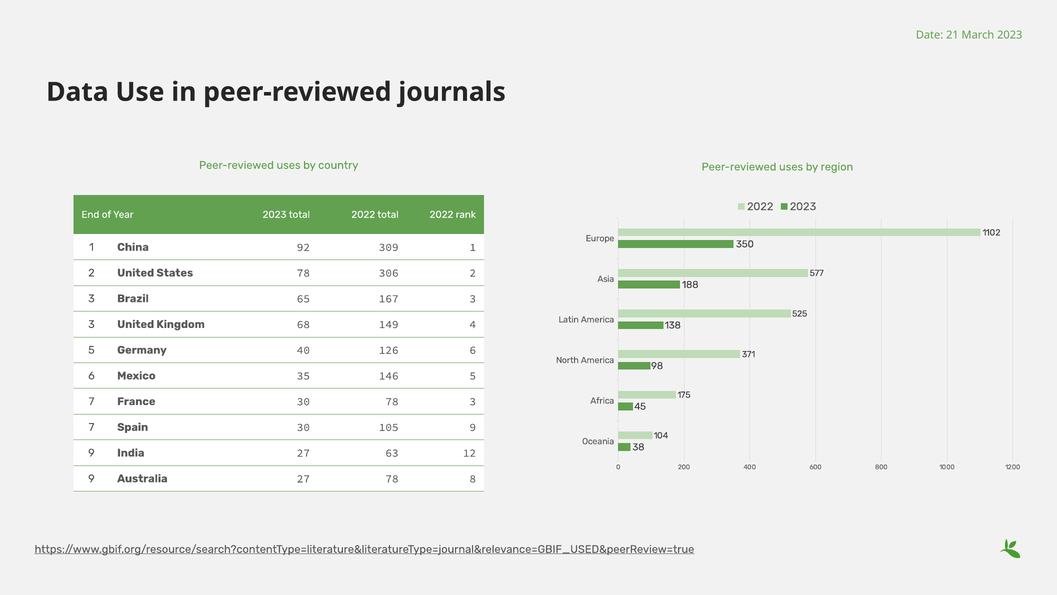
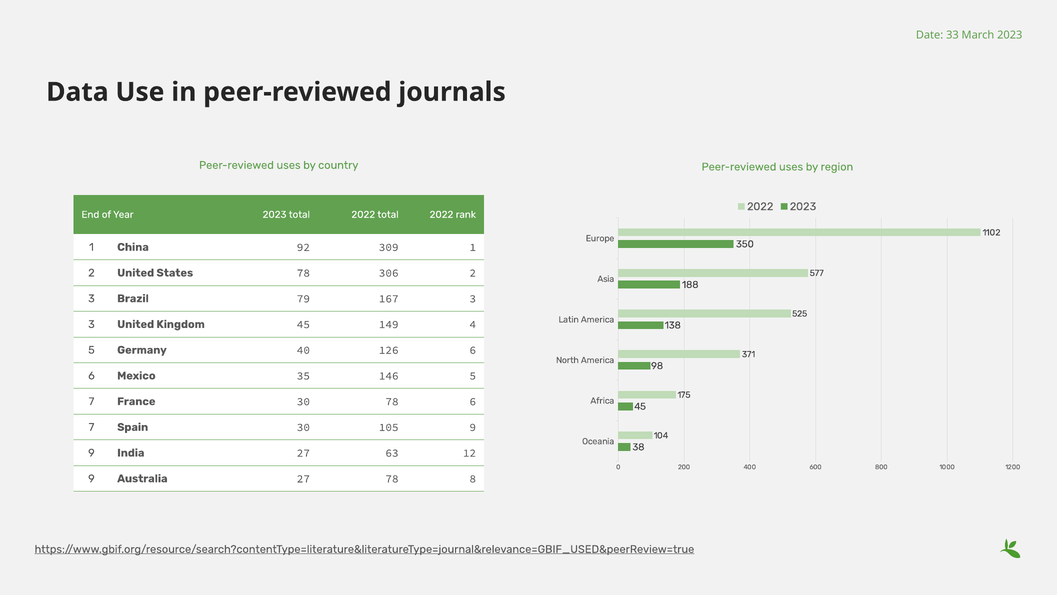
21: 21 -> 33
65: 65 -> 79
Kingdom 68: 68 -> 45
78 3: 3 -> 6
